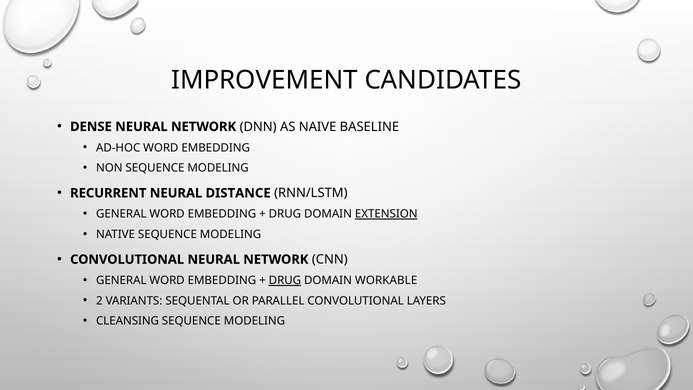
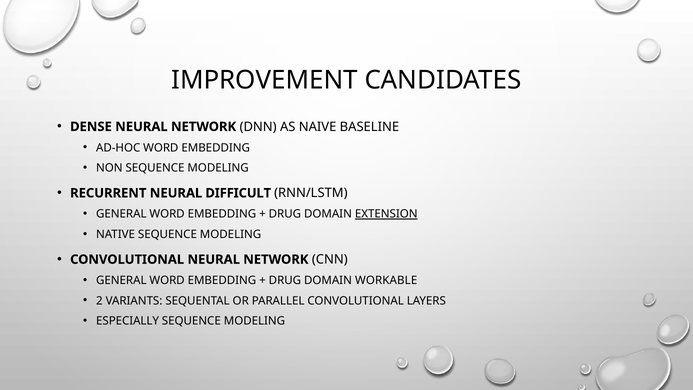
DISTANCE: DISTANCE -> DIFFICULT
DRUG at (285, 280) underline: present -> none
CLEANSING: CLEANSING -> ESPECIALLY
